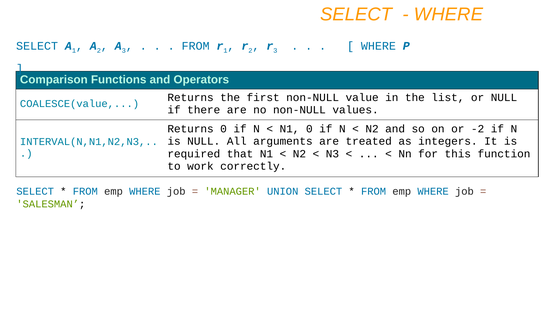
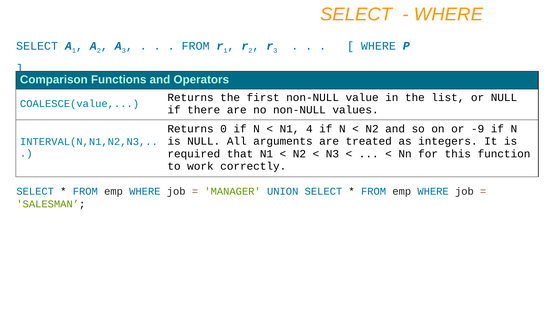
N1 0: 0 -> 4
-2: -2 -> -9
